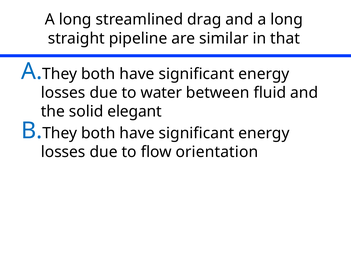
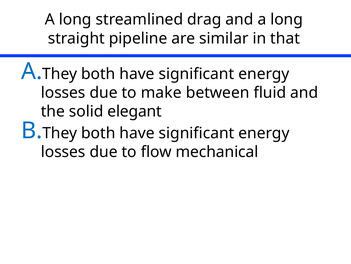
water: water -> make
orientation: orientation -> mechanical
